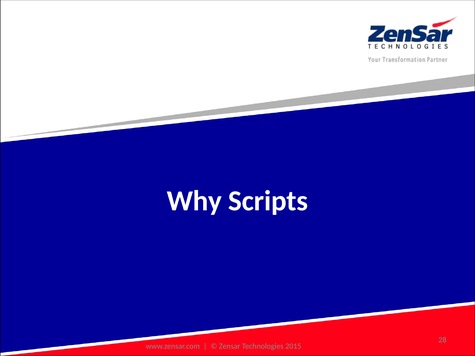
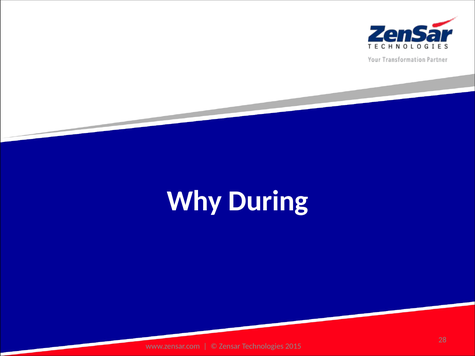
Scripts: Scripts -> During
